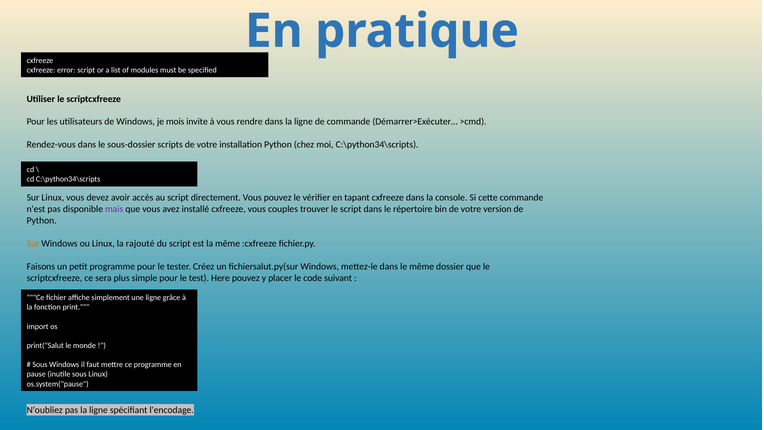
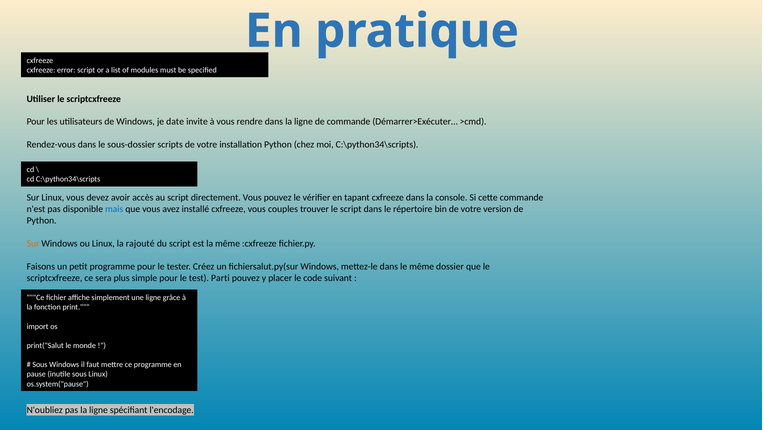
mois: mois -> date
mais colour: purple -> blue
Here: Here -> Parti
